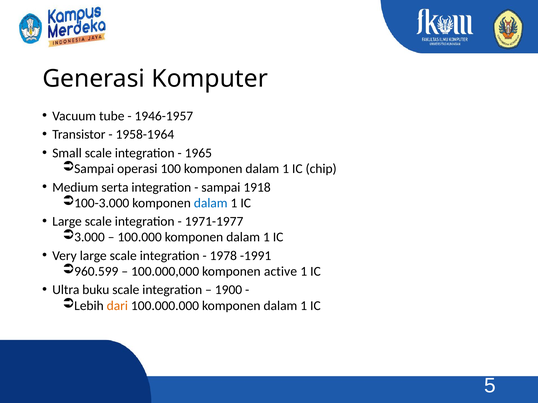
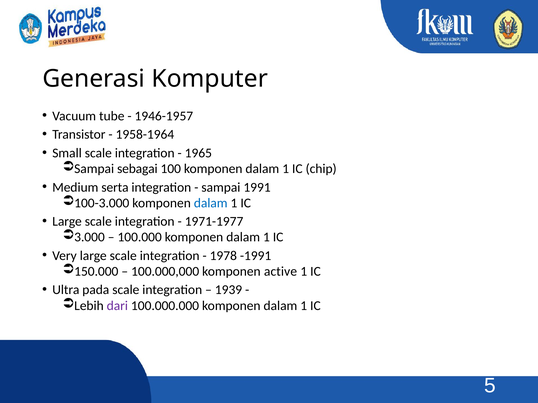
operasi: operasi -> sebagai
1918: 1918 -> 1991
960.599: 960.599 -> 150.000
buku: buku -> pada
1900: 1900 -> 1939
dari colour: orange -> purple
